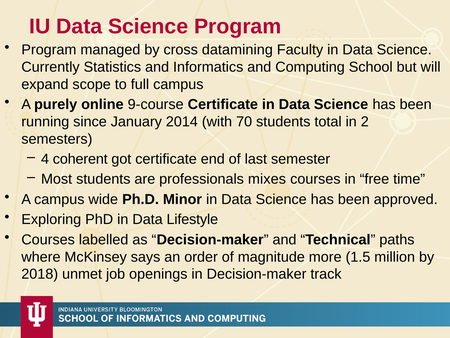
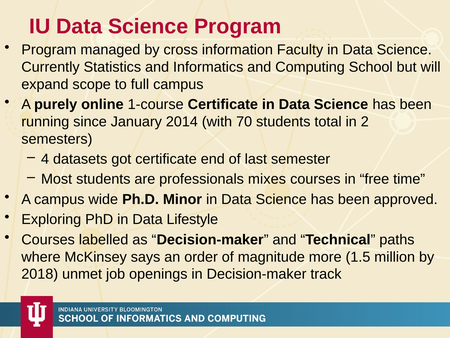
datamining: datamining -> information
9-course: 9-course -> 1-course
coherent: coherent -> datasets
